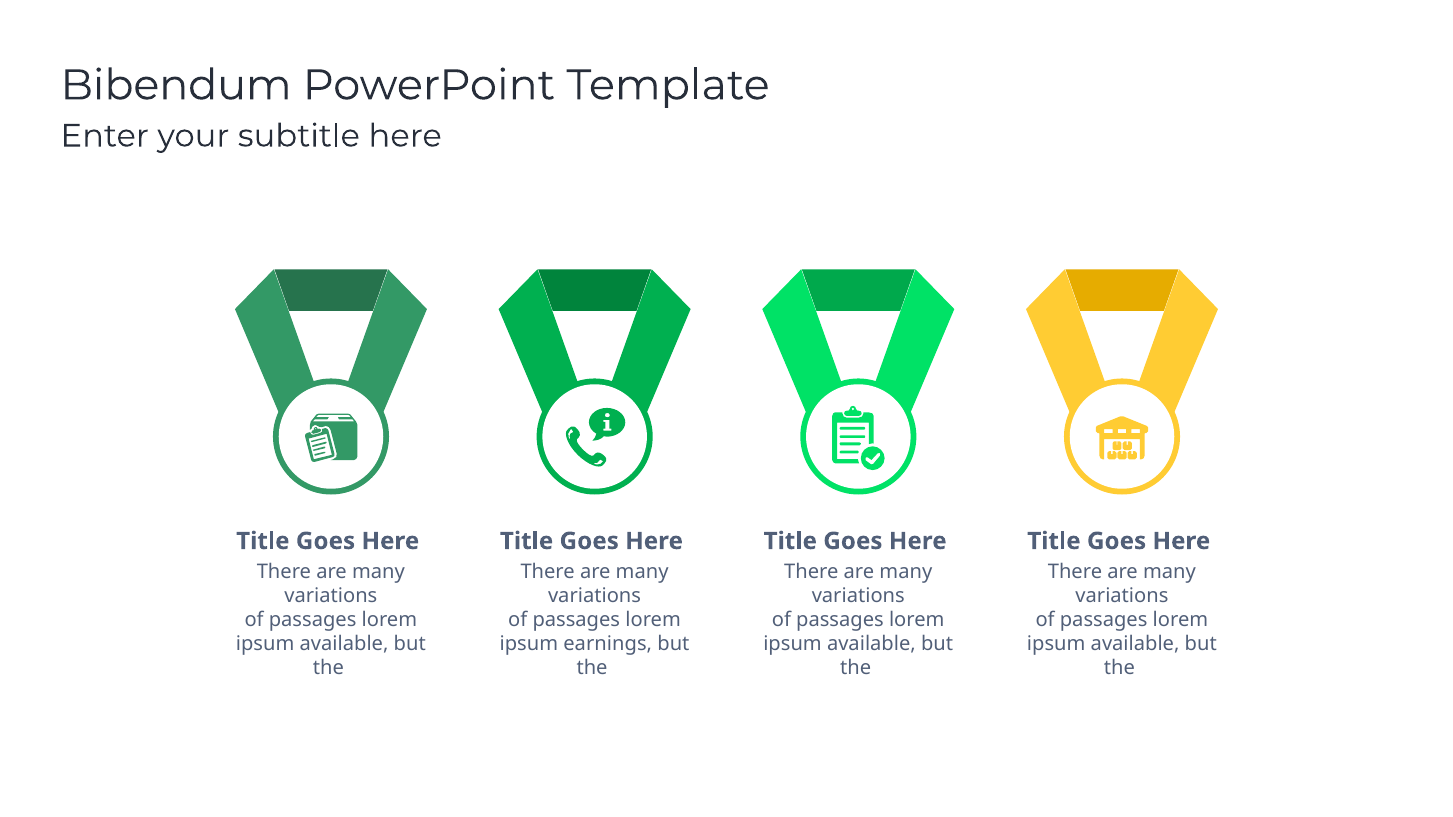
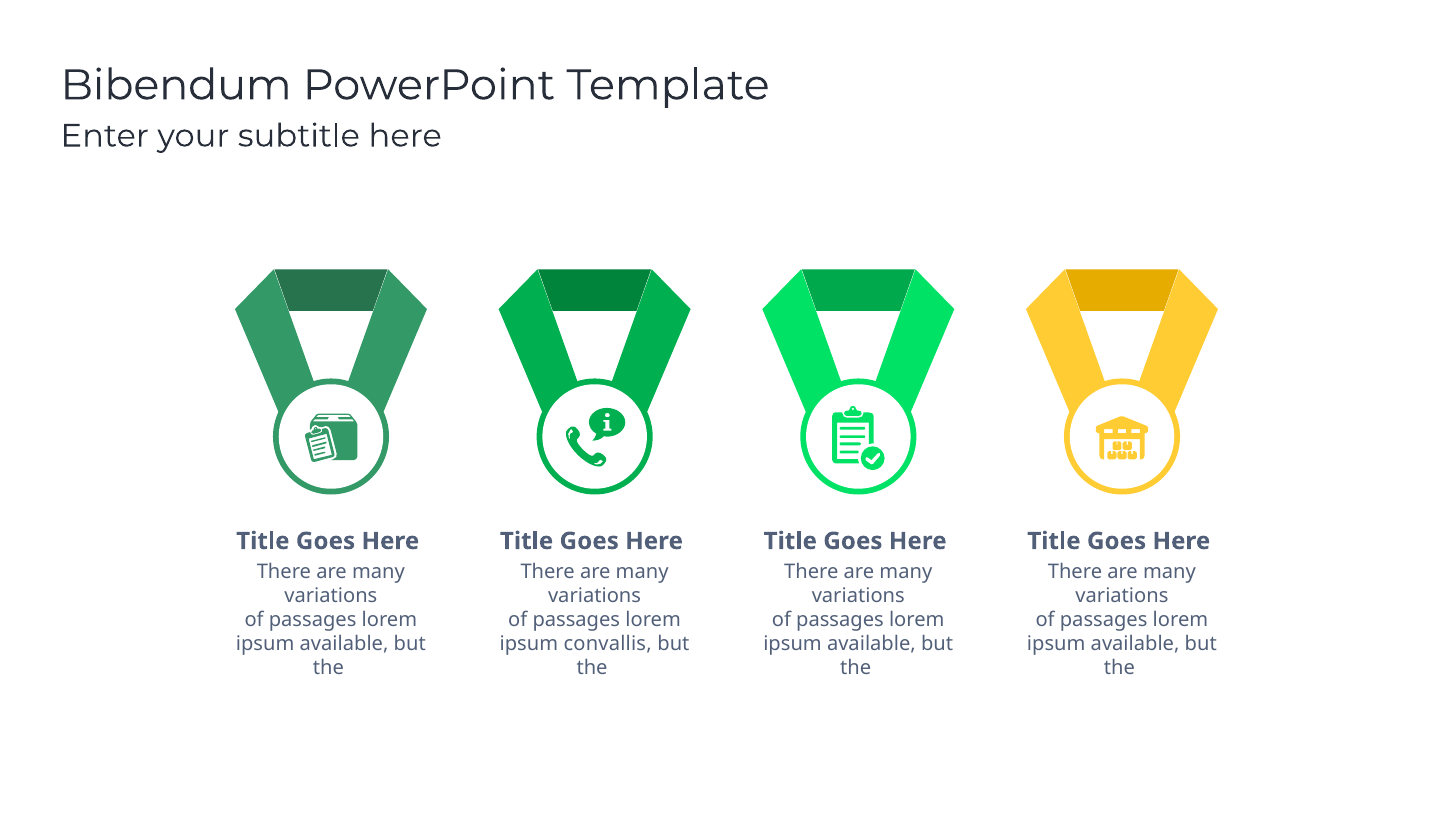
earnings: earnings -> convallis
